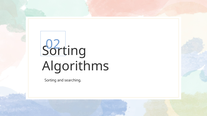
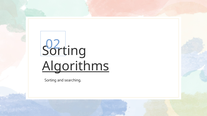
Algorithms underline: none -> present
